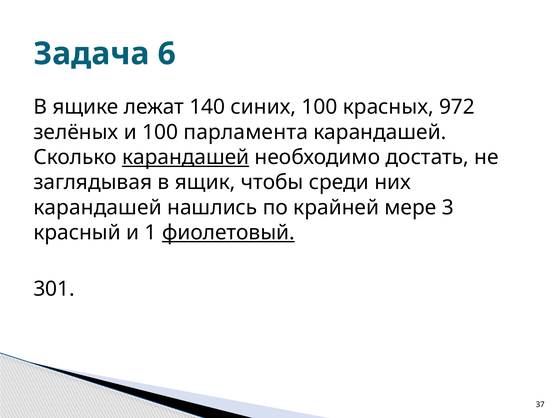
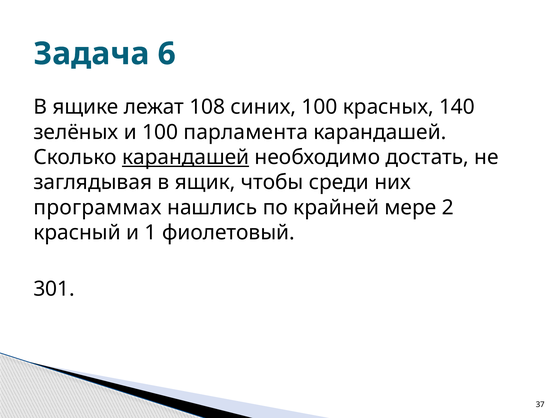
140: 140 -> 108
972: 972 -> 140
карандашей at (98, 208): карандашей -> программах
3: 3 -> 2
фиолетовый underline: present -> none
